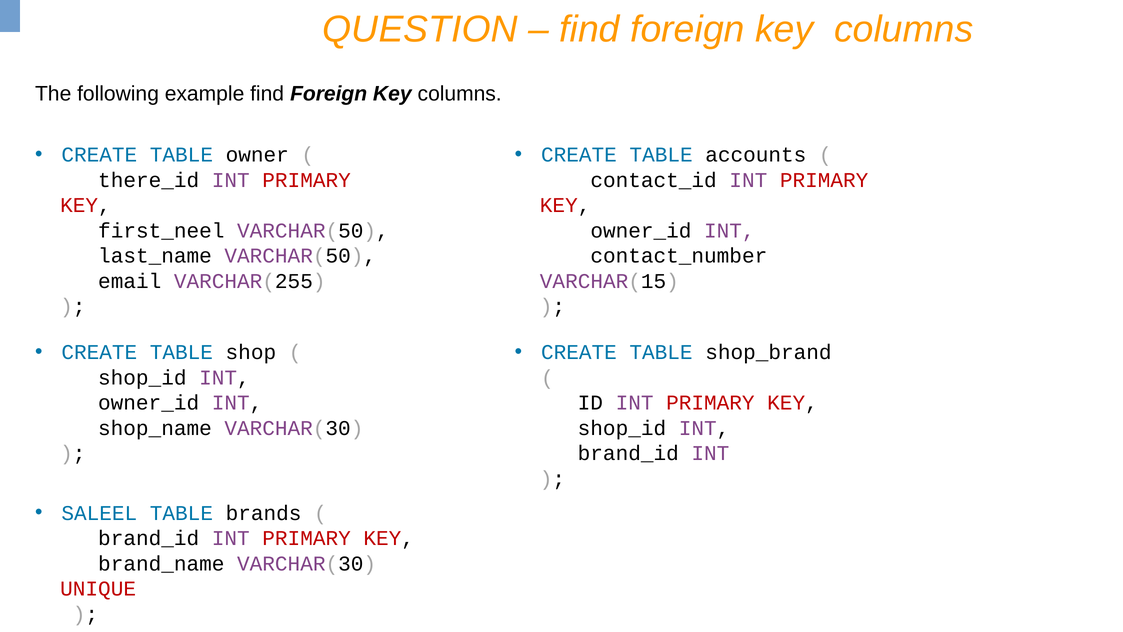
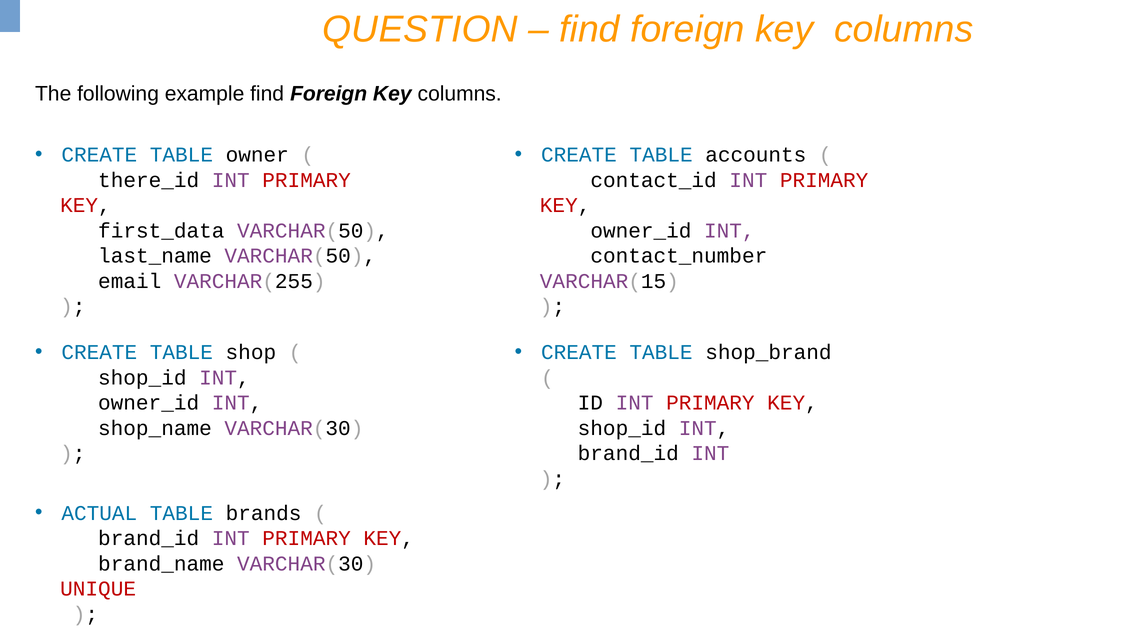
first_neel: first_neel -> first_data
SALEEL: SALEEL -> ACTUAL
